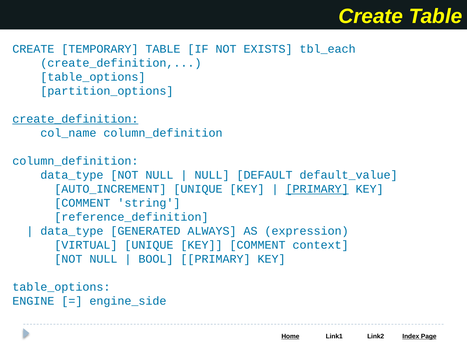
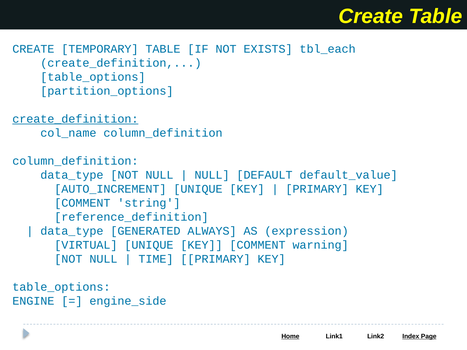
PRIMARY at (317, 189) underline: present -> none
context: context -> warning
BOOL: BOOL -> TIME
